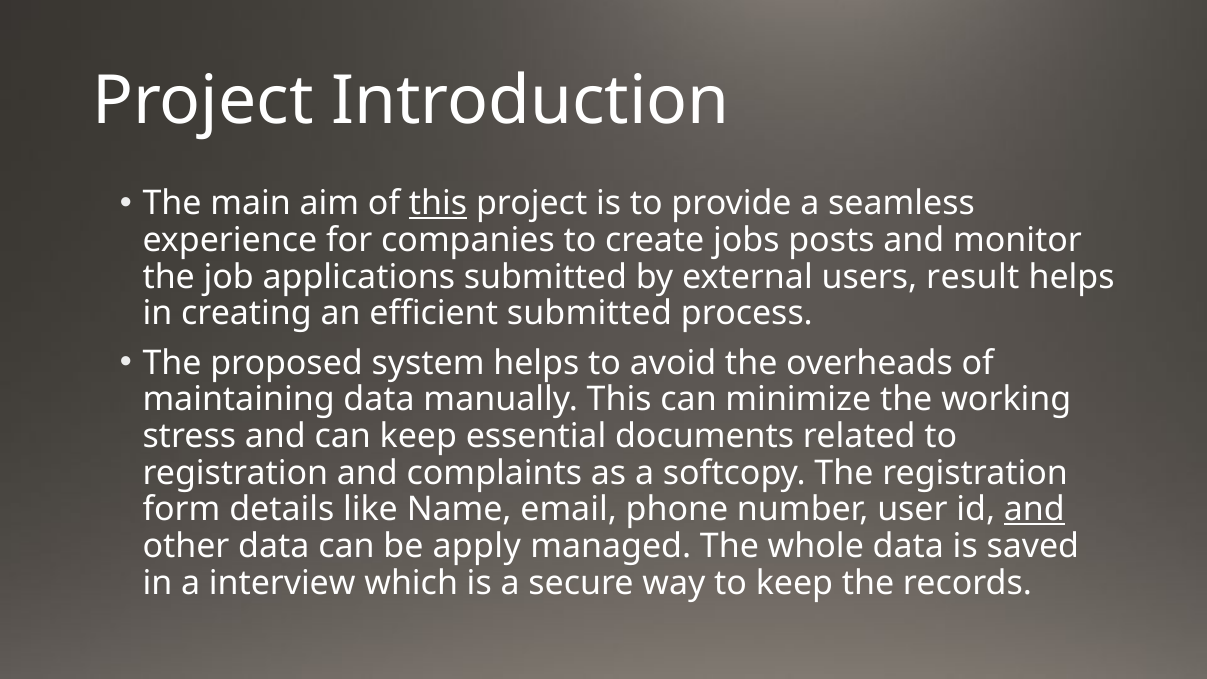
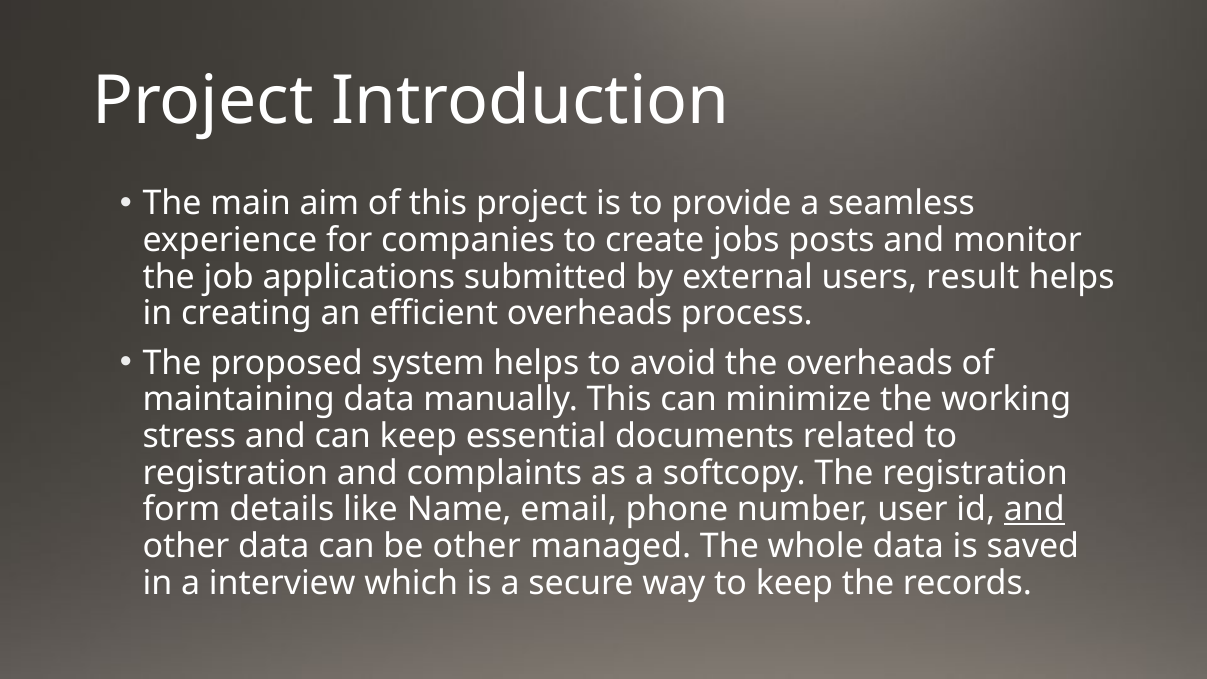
this at (438, 203) underline: present -> none
efficient submitted: submitted -> overheads
be apply: apply -> other
